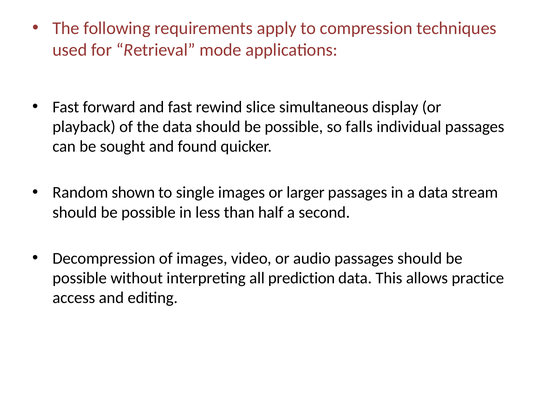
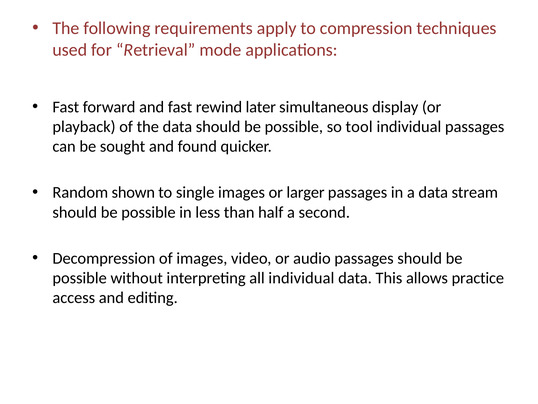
slice: slice -> later
falls: falls -> tool
all prediction: prediction -> individual
